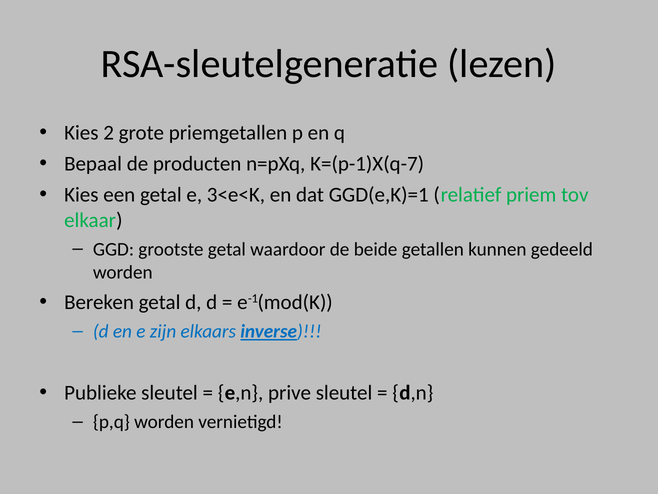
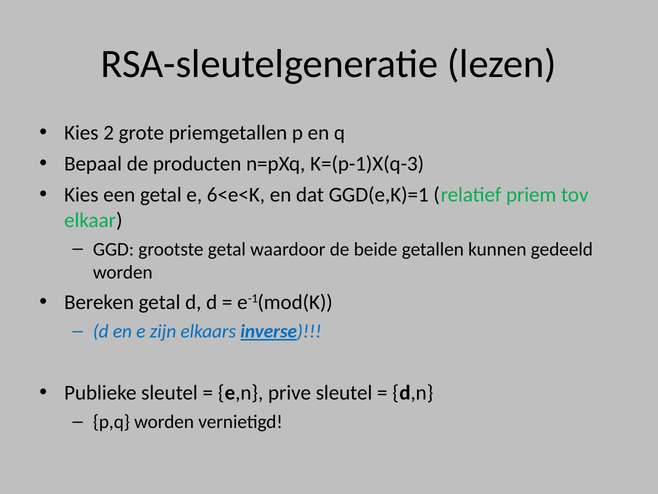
K=(p-1)X(q-7: K=(p-1)X(q-7 -> K=(p-1)X(q-3
3<e<K: 3<e<K -> 6<e<K
